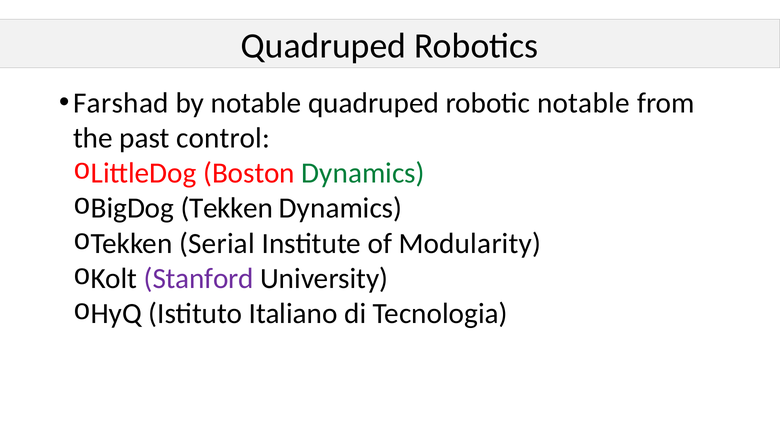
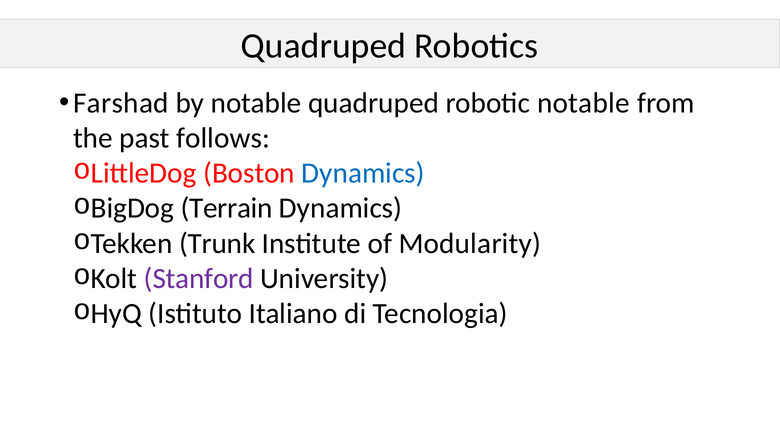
control: control -> follows
Dynamics at (363, 173) colour: green -> blue
BigDog Tekken: Tekken -> Terrain
Serial: Serial -> Trunk
